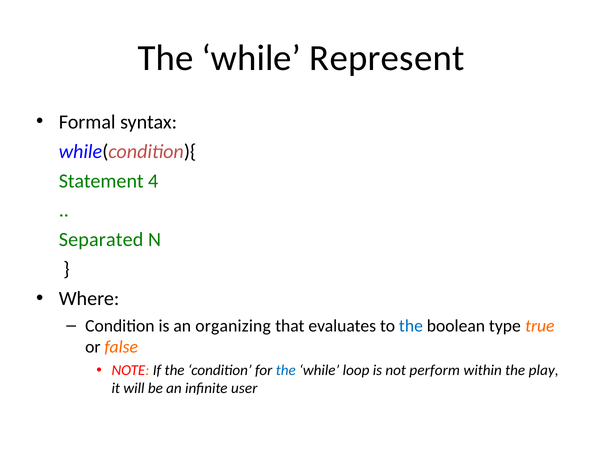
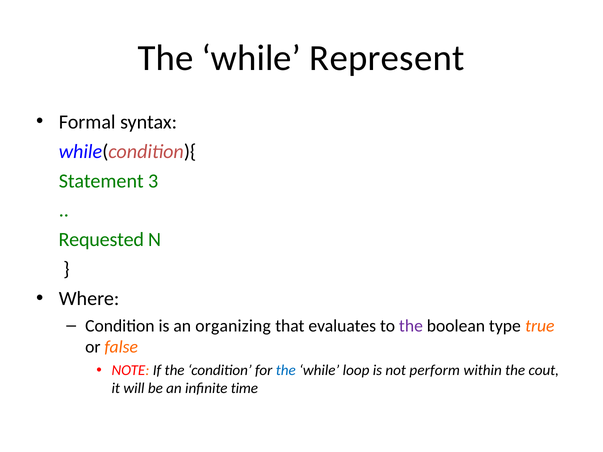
4: 4 -> 3
Separated: Separated -> Requested
the at (411, 326) colour: blue -> purple
play: play -> cout
user: user -> time
